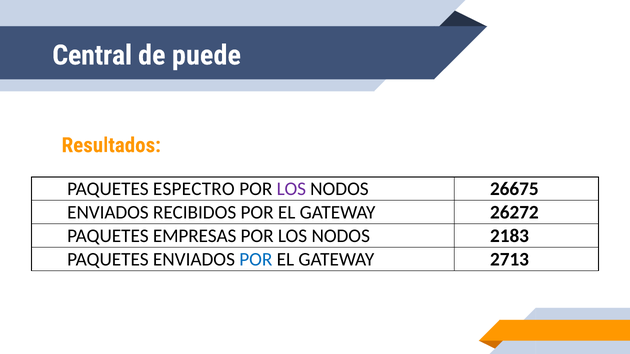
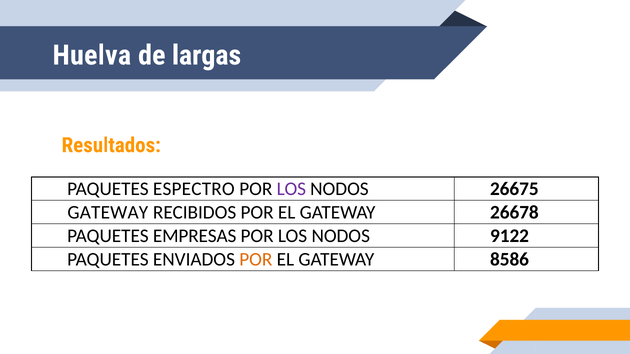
Central: Central -> Huelva
puede: puede -> largas
ENVIADOS at (108, 213): ENVIADOS -> GATEWAY
26272: 26272 -> 26678
2183: 2183 -> 9122
POR at (256, 259) colour: blue -> orange
2713: 2713 -> 8586
